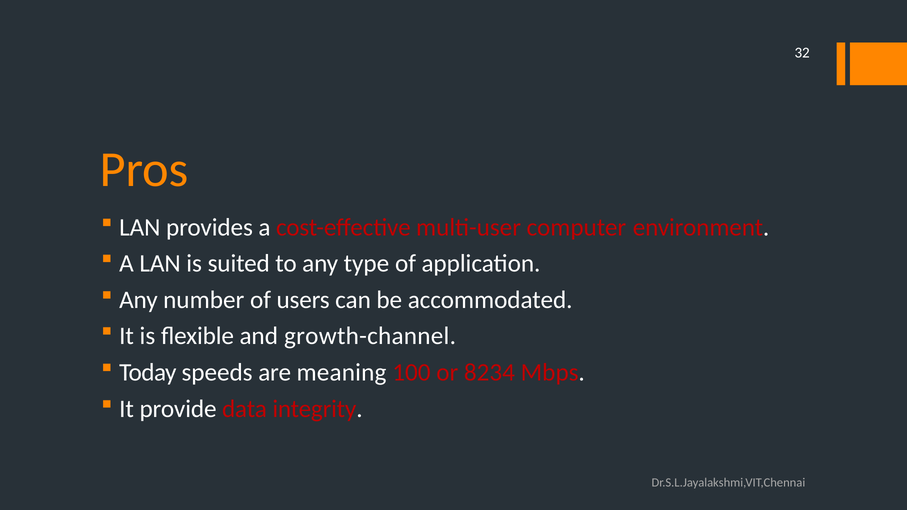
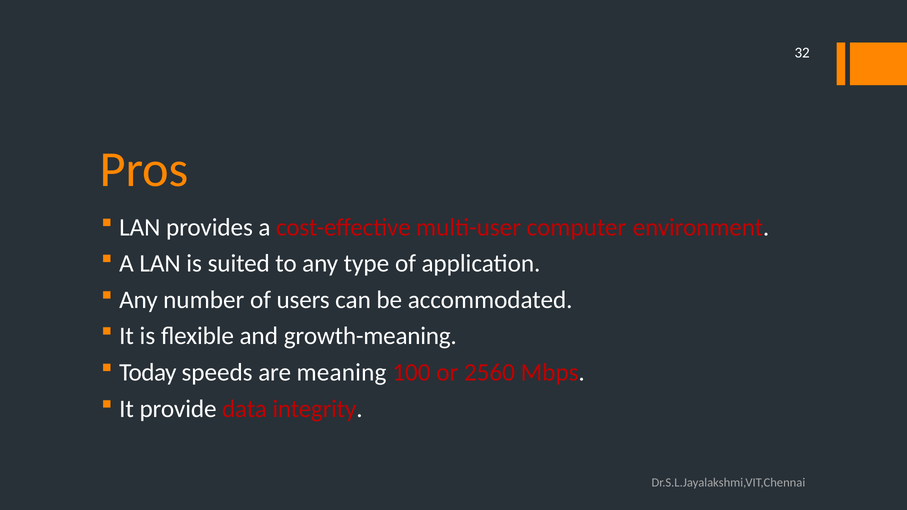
growth-channel: growth-channel -> growth-meaning
8234: 8234 -> 2560
